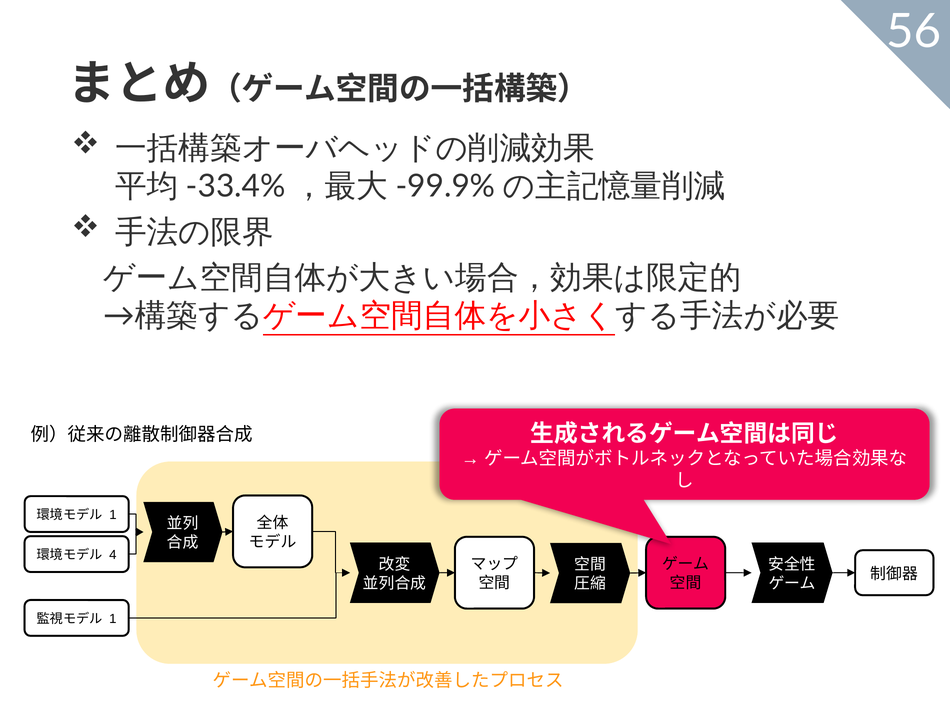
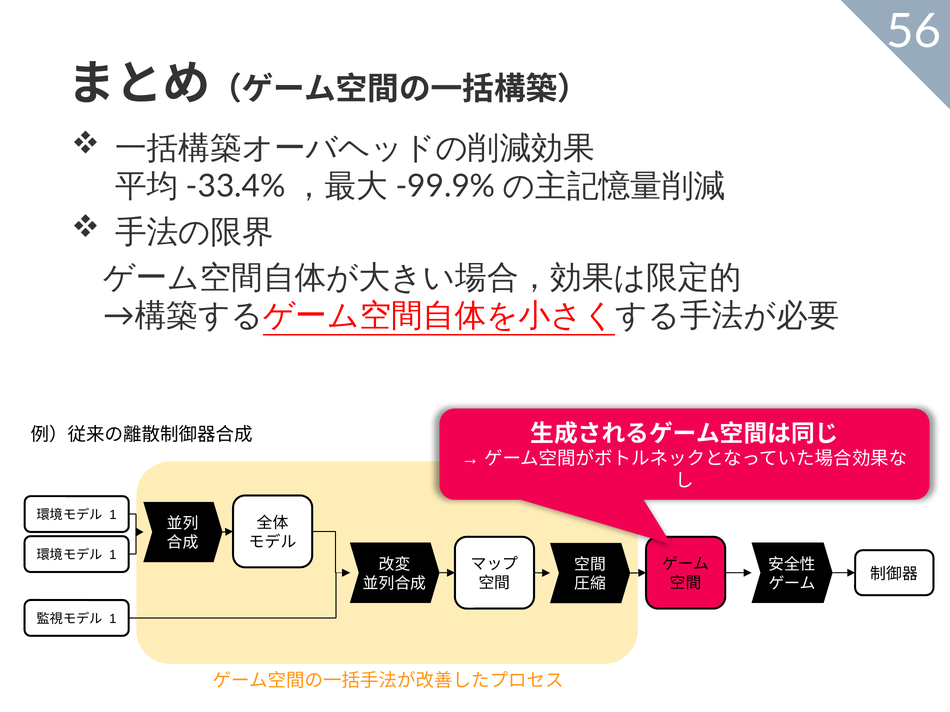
4 at (113, 555): 4 -> 1
